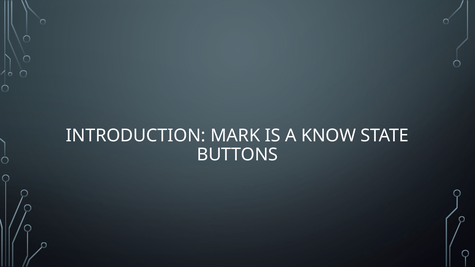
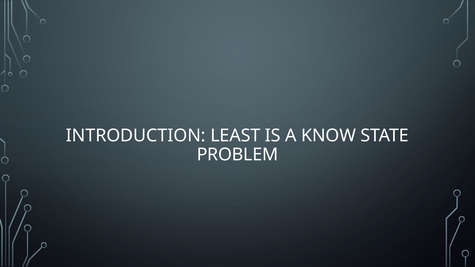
MARK: MARK -> LEAST
BUTTONS: BUTTONS -> PROBLEM
